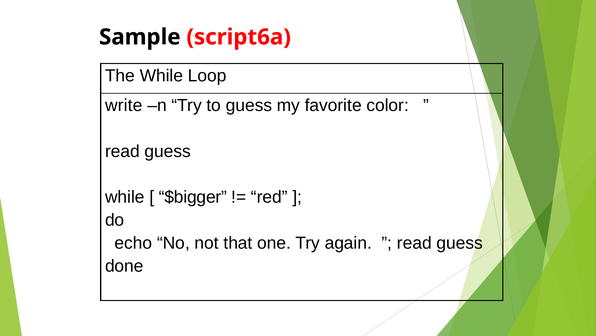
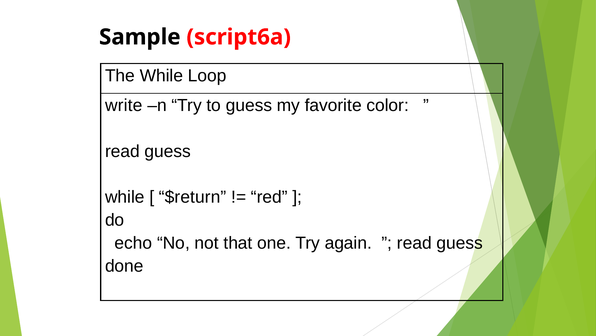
$bigger: $bigger -> $return
